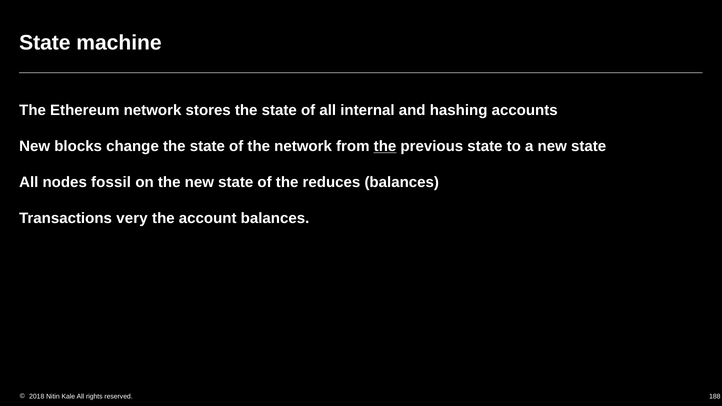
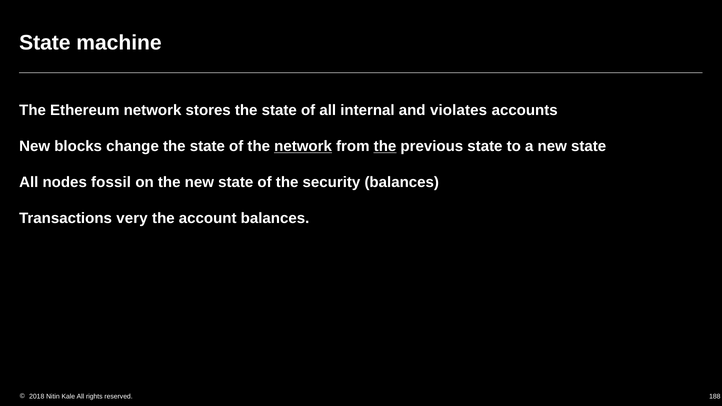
hashing: hashing -> violates
network at (303, 146) underline: none -> present
reduces: reduces -> security
